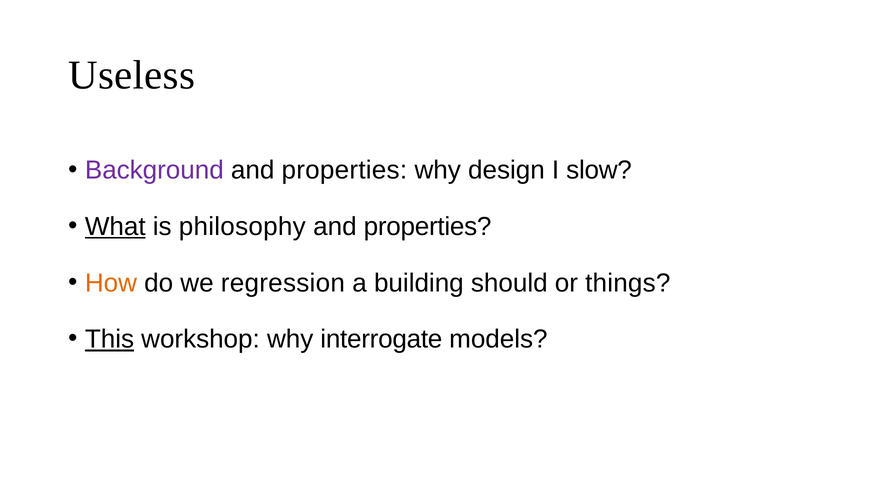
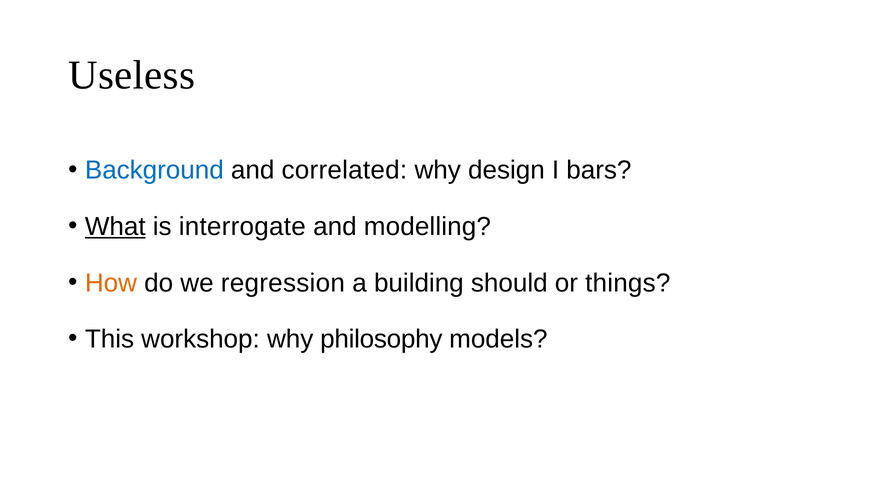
Background colour: purple -> blue
properties at (344, 170): properties -> correlated
slow: slow -> bars
philosophy: philosophy -> interrogate
properties at (428, 227): properties -> modelling
This underline: present -> none
interrogate: interrogate -> philosophy
